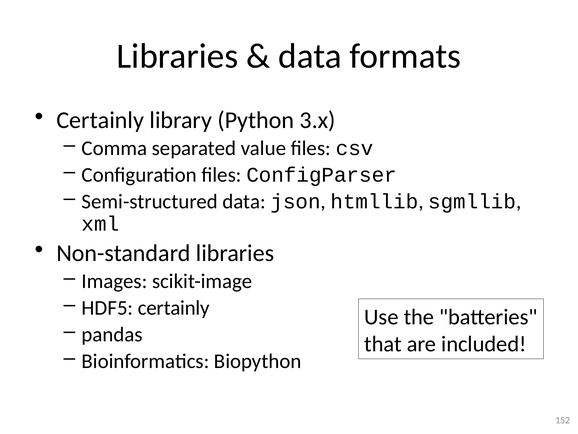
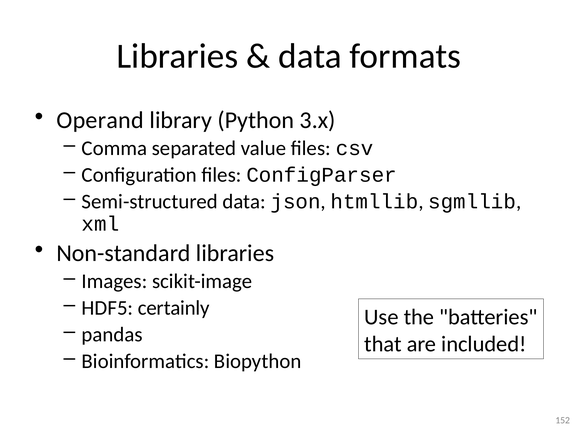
Certainly at (100, 120): Certainly -> Operand
